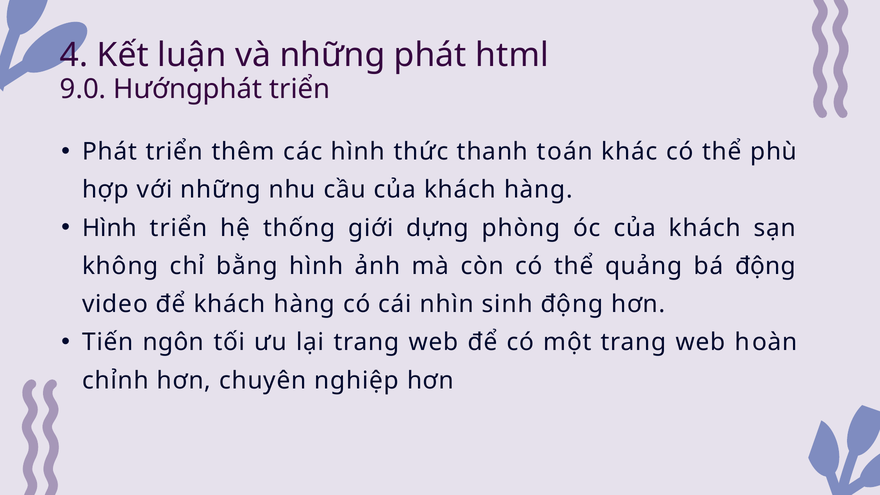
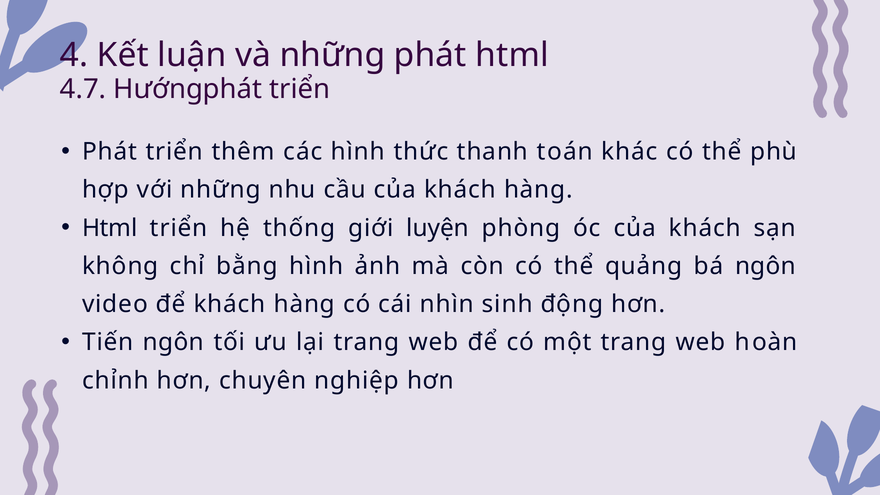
9.0: 9.0 -> 4.7
Hình at (110, 228): Hình -> Html
dựng: dựng -> luyện
bá động: động -> ngôn
